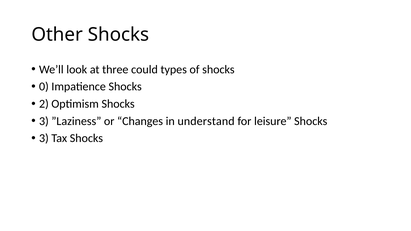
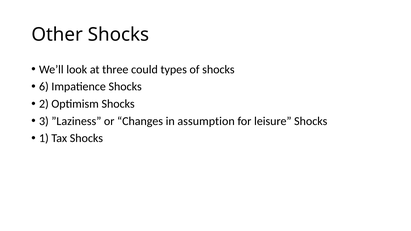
0: 0 -> 6
understand: understand -> assumption
3 at (44, 138): 3 -> 1
